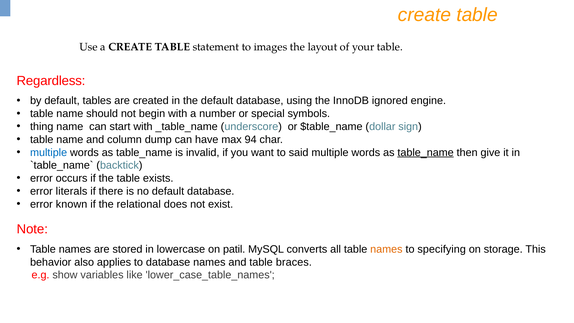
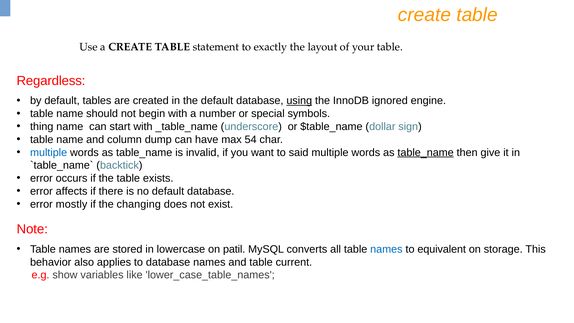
images: images -> exactly
using underline: none -> present
94: 94 -> 54
literals: literals -> affects
known: known -> mostly
relational: relational -> changing
names at (386, 249) colour: orange -> blue
specifying: specifying -> equivalent
braces: braces -> current
